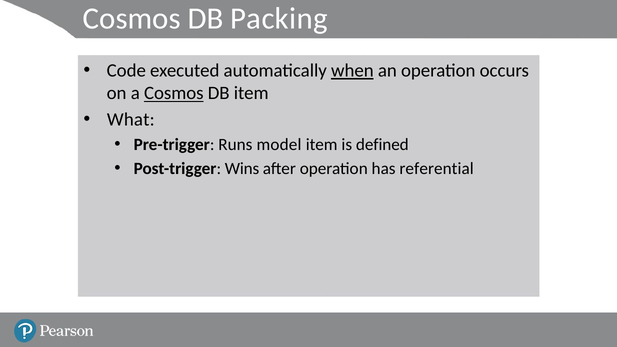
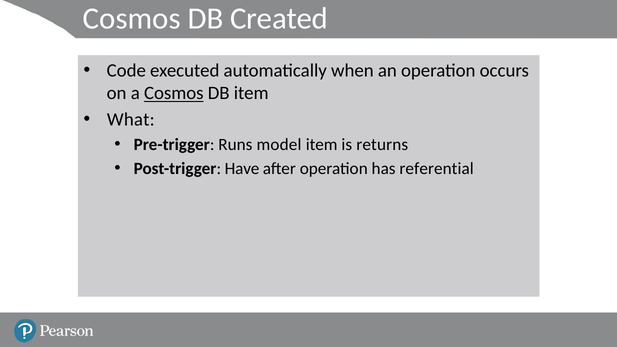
Packing: Packing -> Created
when underline: present -> none
defined: defined -> returns
Wins: Wins -> Have
